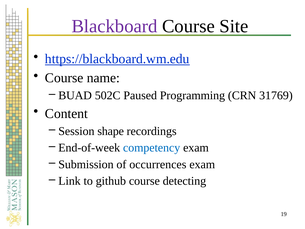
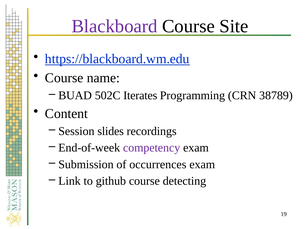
Paused: Paused -> Iterates
31769: 31769 -> 38789
shape: shape -> slides
competency colour: blue -> purple
